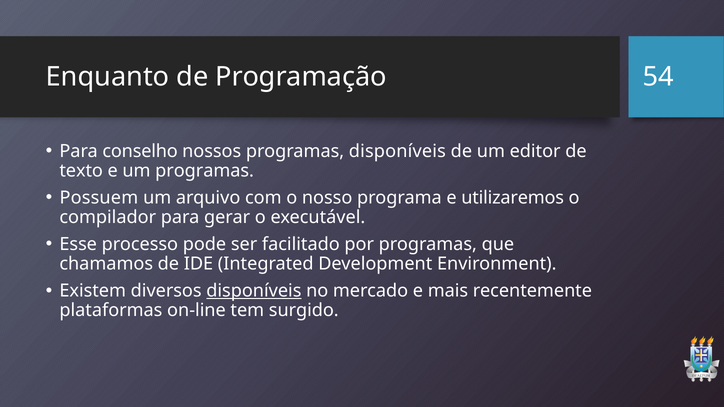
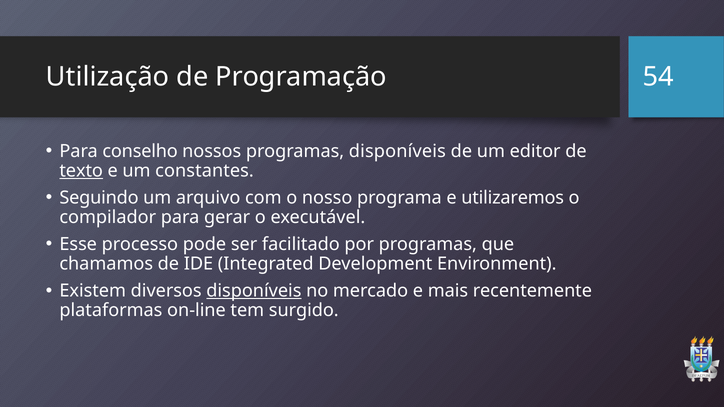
Enquanto: Enquanto -> Utilização
texto underline: none -> present
um programas: programas -> constantes
Possuem: Possuem -> Seguindo
